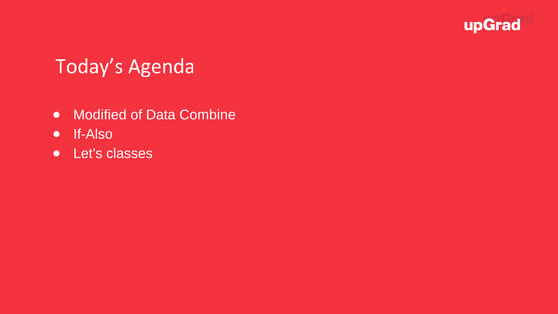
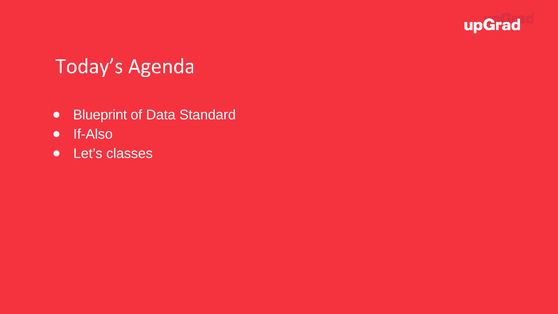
Modified: Modified -> Blueprint
Combine: Combine -> Standard
